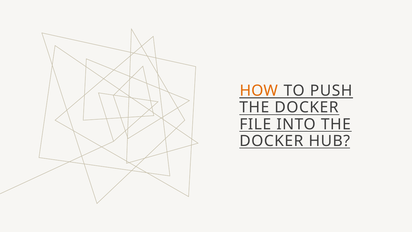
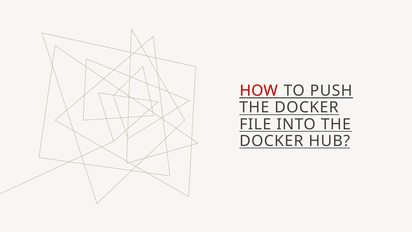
HOW colour: orange -> red
